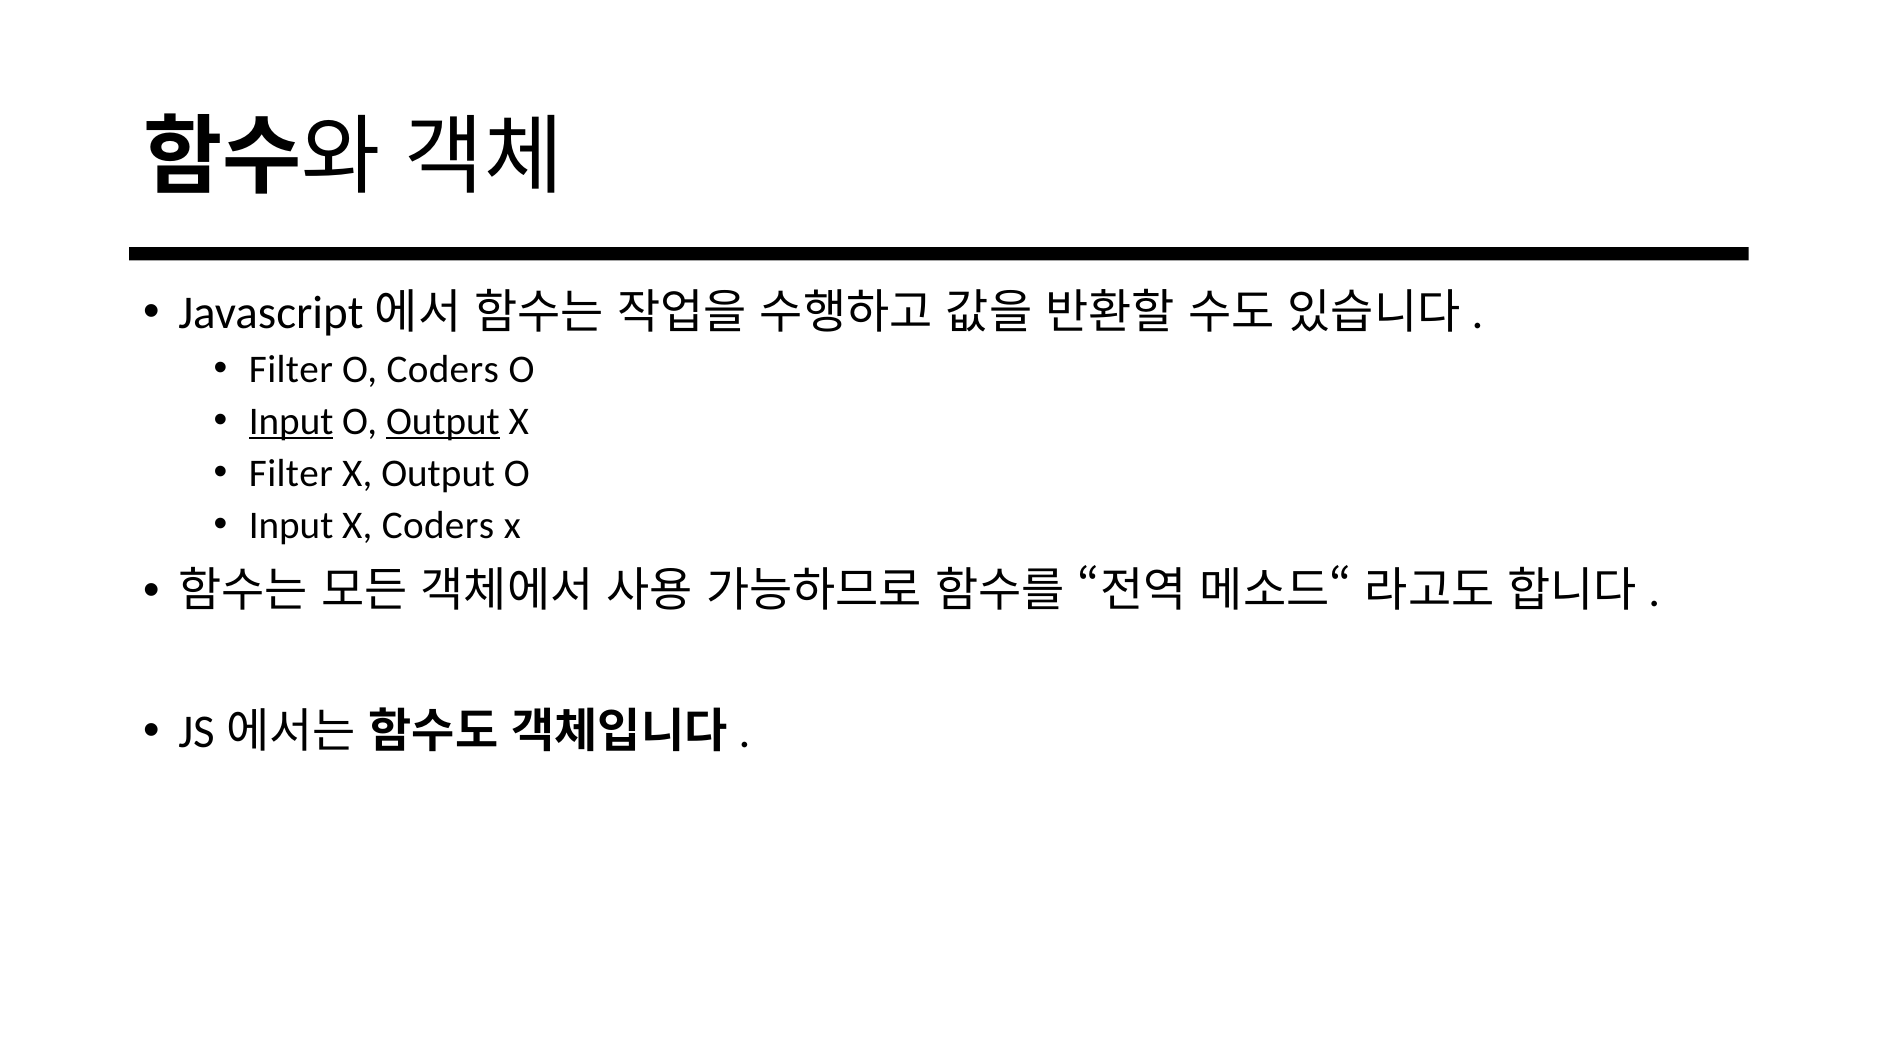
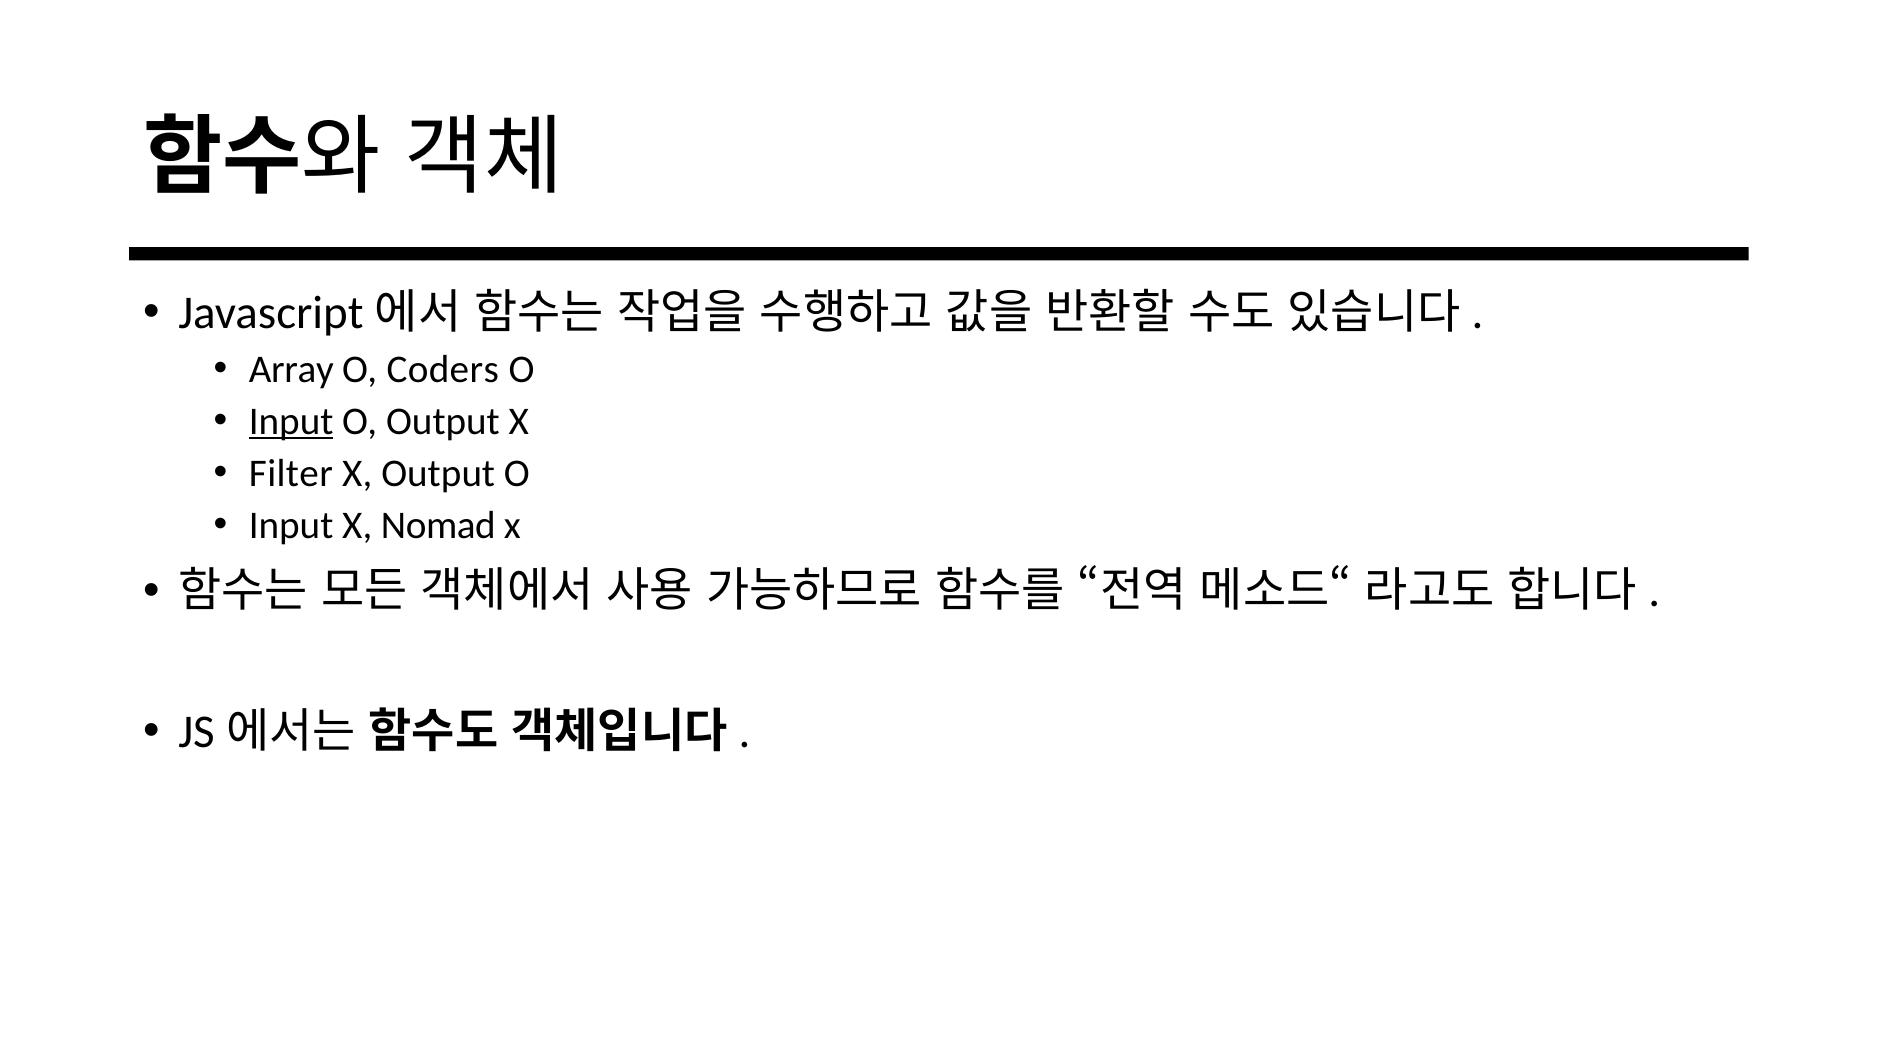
Filter at (291, 370): Filter -> Array
Output at (443, 422) underline: present -> none
X Coders: Coders -> Nomad
